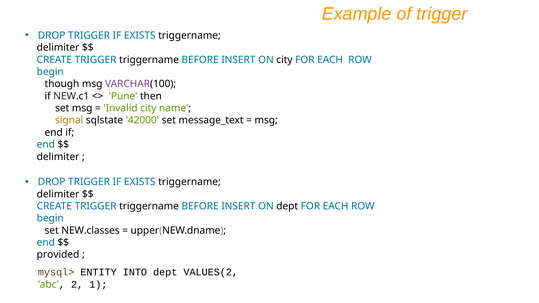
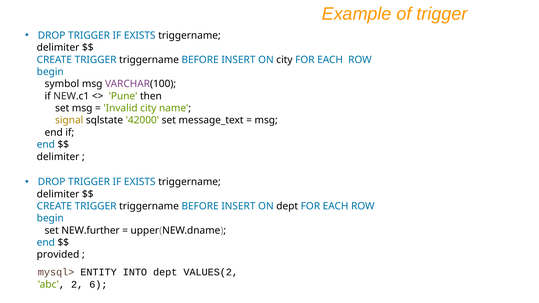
though: though -> symbol
NEW.classes: NEW.classes -> NEW.further
1: 1 -> 6
